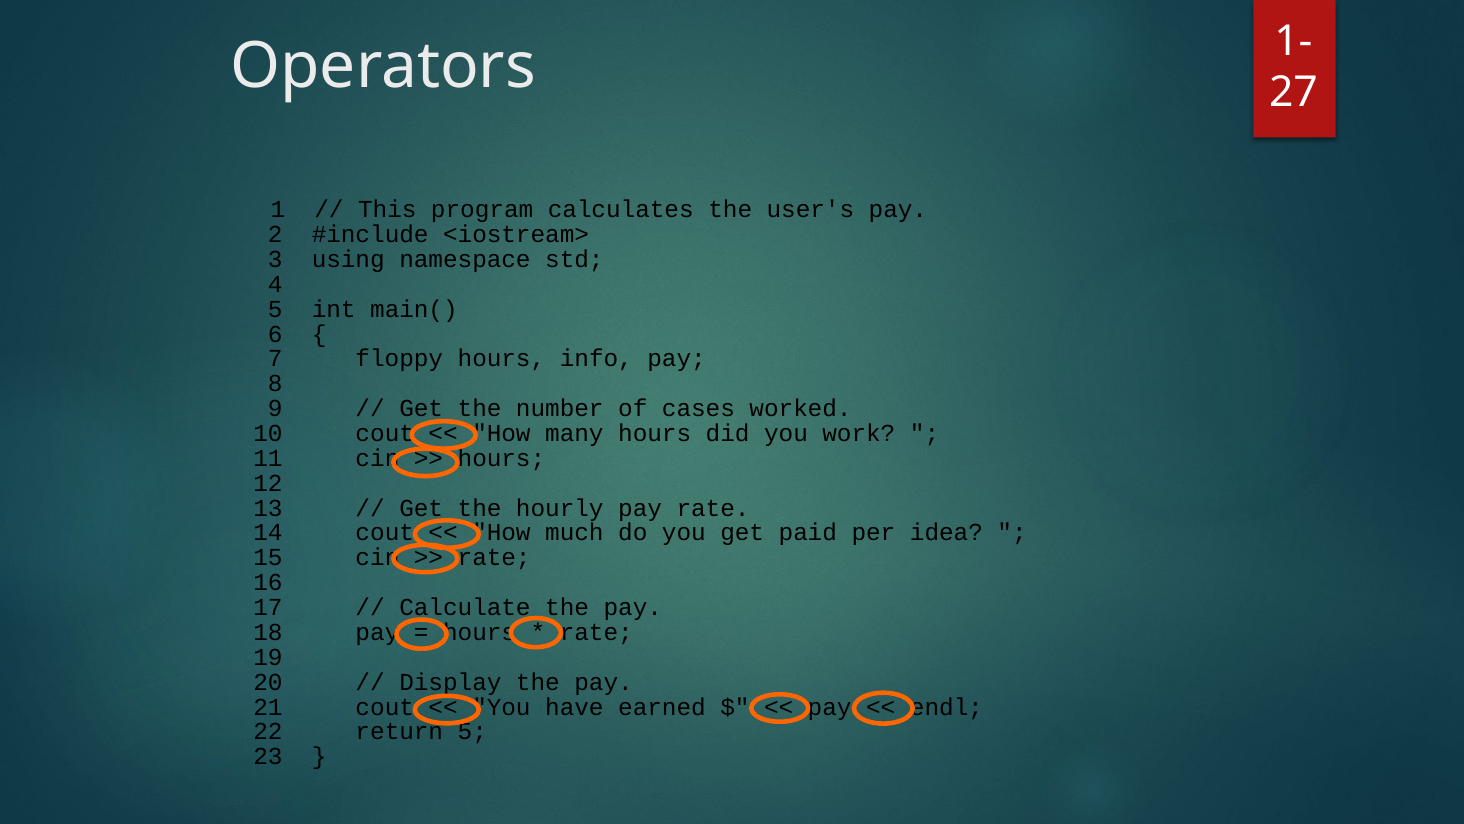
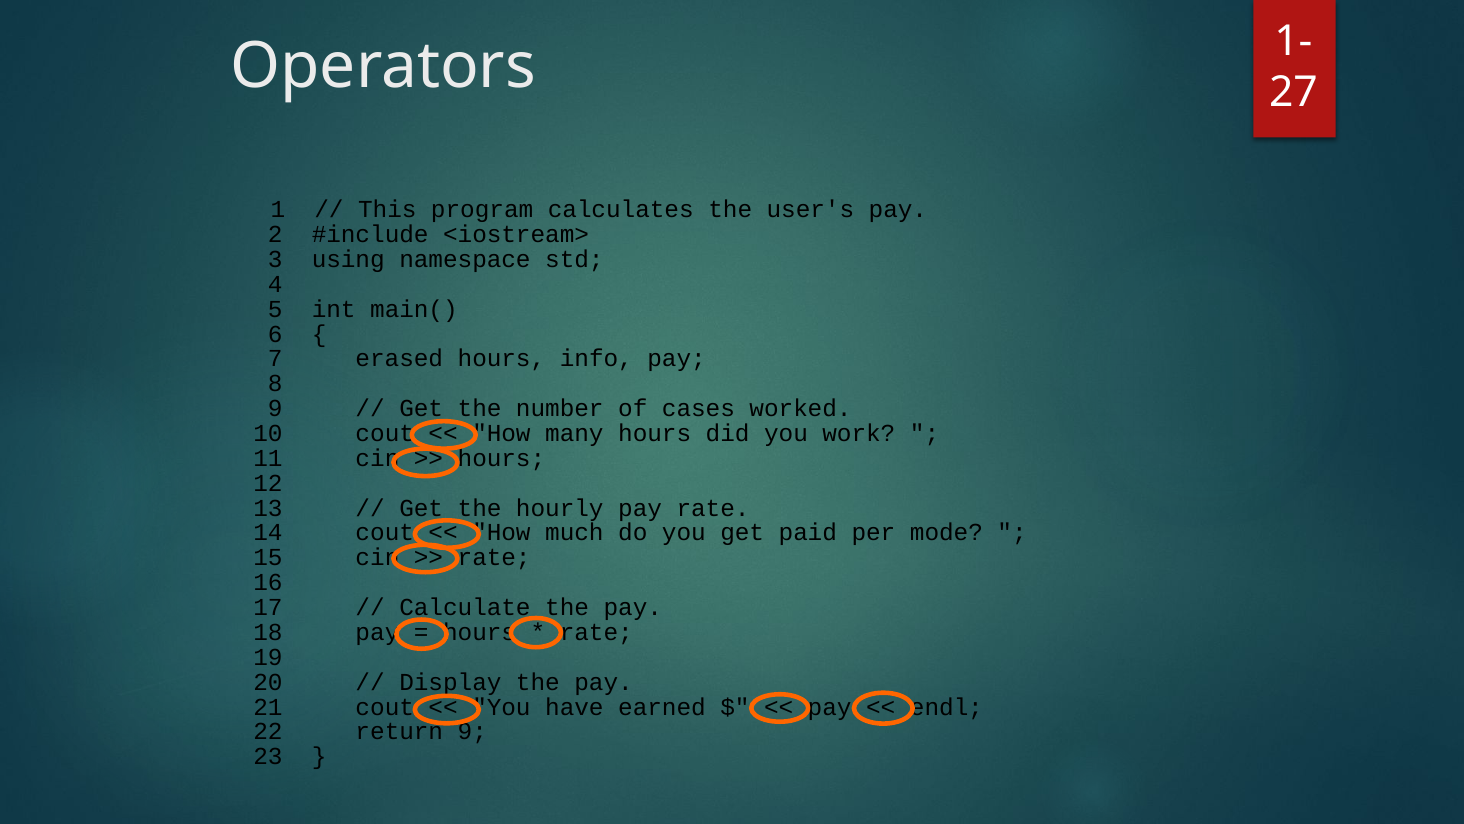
floppy: floppy -> erased
idea: idea -> mode
return 5: 5 -> 9
